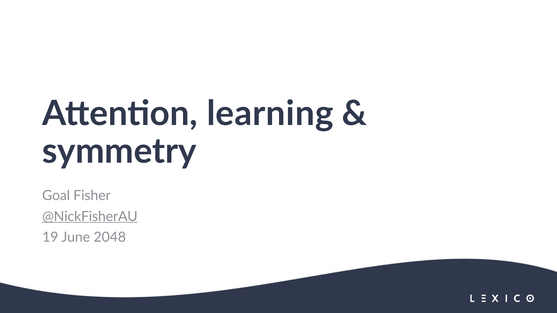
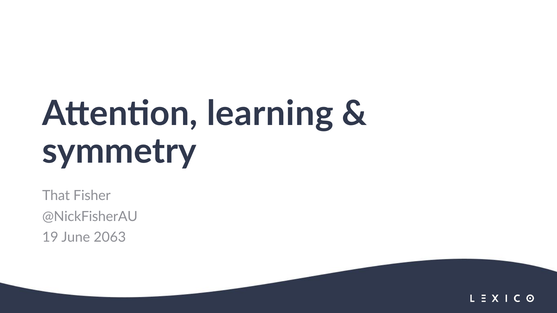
Goal: Goal -> That
@NickFisherAU underline: present -> none
2048: 2048 -> 2063
